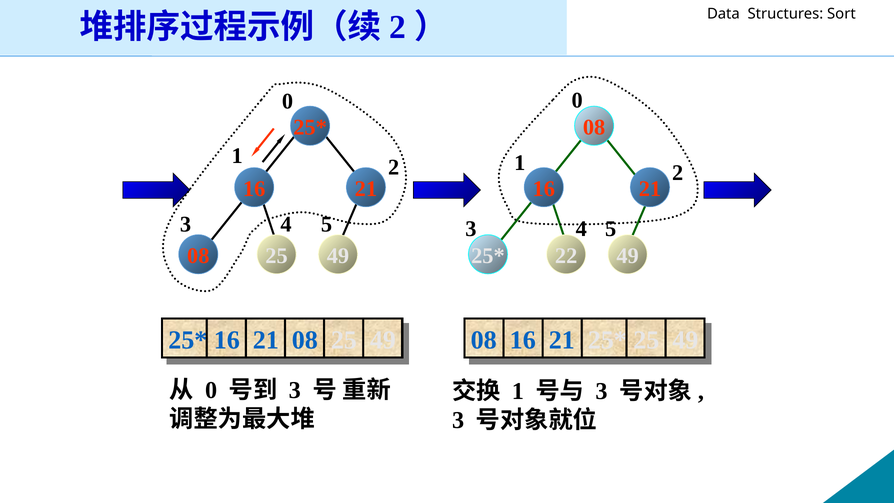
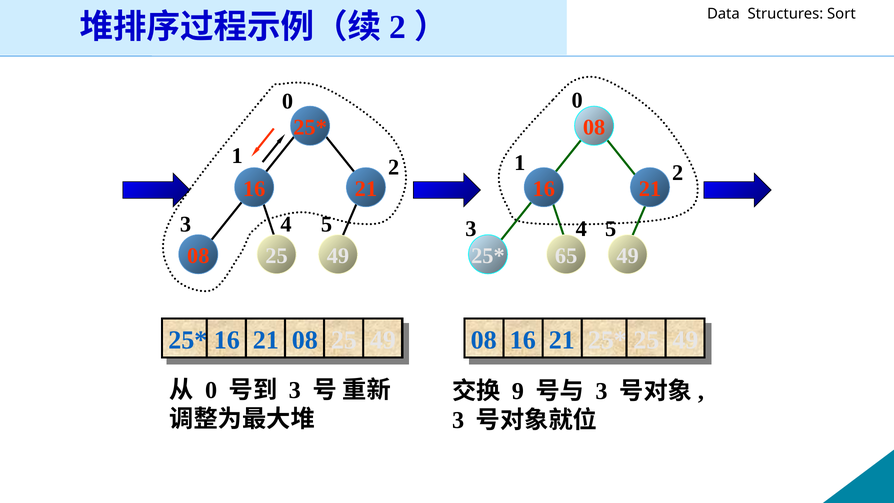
22: 22 -> 65
1 at (518, 391): 1 -> 9
